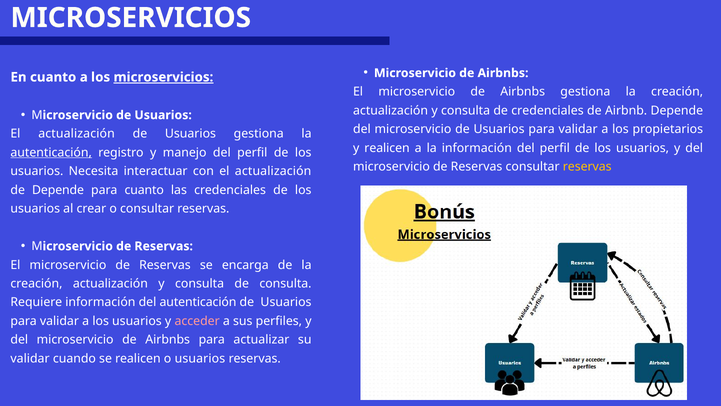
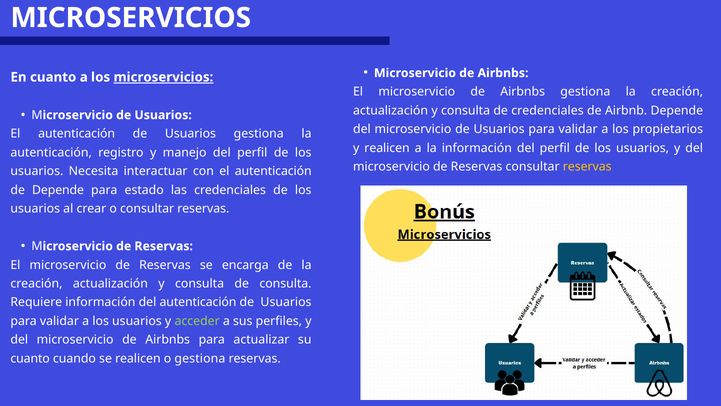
actualización at (77, 134): actualización -> autenticación
autenticación at (51, 152) underline: present -> none
con el actualización: actualización -> autenticación
para cuanto: cuanto -> estado
acceder colour: pink -> light green
validar at (30, 358): validar -> cuanto
o usuarios: usuarios -> gestiona
